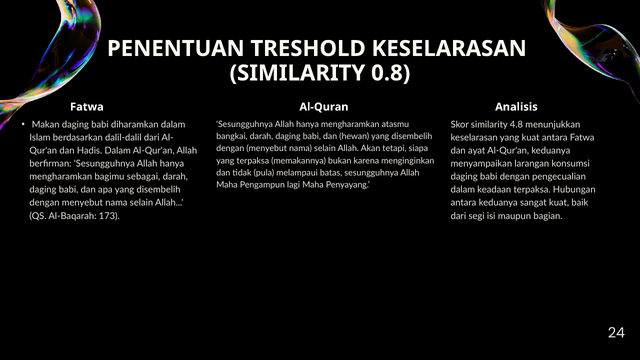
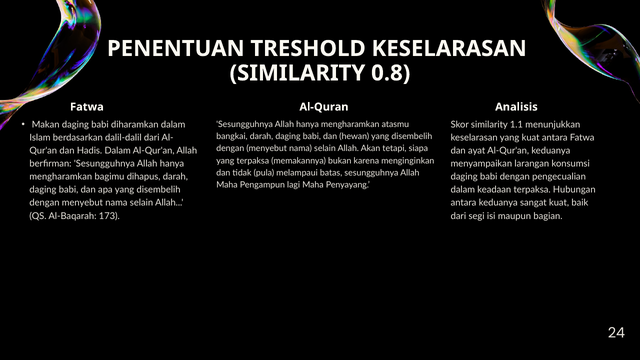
4.8: 4.8 -> 1.1
sebagai: sebagai -> dihapus
